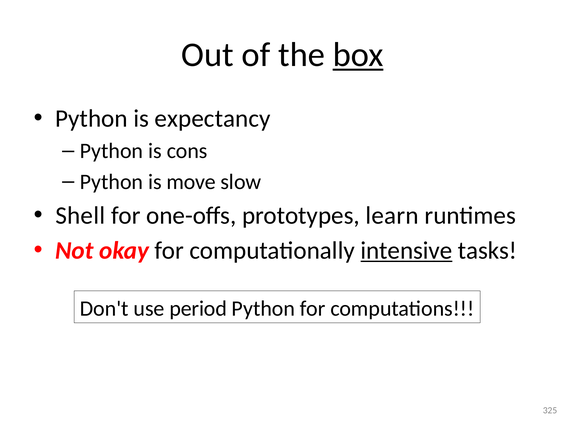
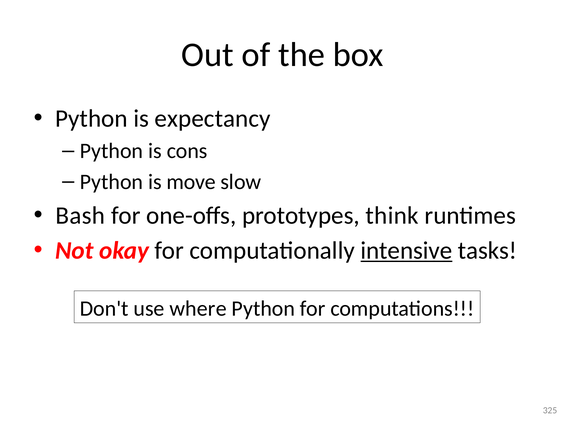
box underline: present -> none
Shell: Shell -> Bash
learn: learn -> think
period: period -> where
